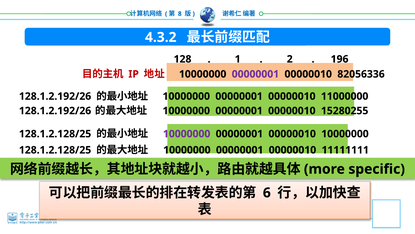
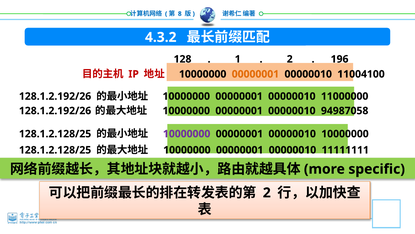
00000001 at (255, 74) colour: purple -> orange
82056336: 82056336 -> 11004100
15280255: 15280255 -> 94987058
6 at (267, 192): 6 -> 2
